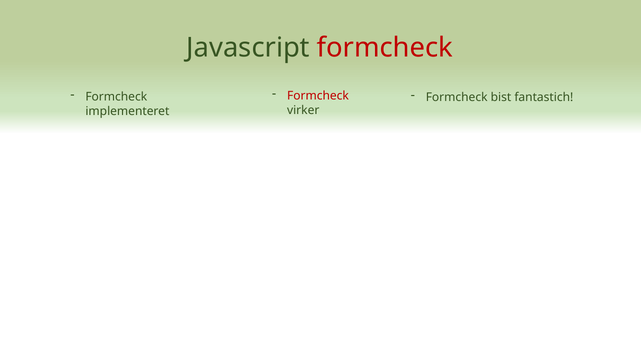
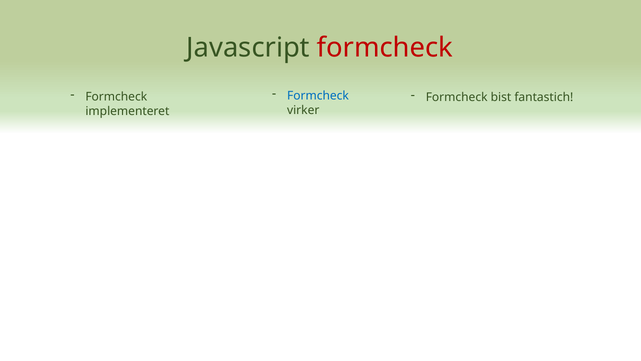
Formcheck at (318, 96) colour: red -> blue
